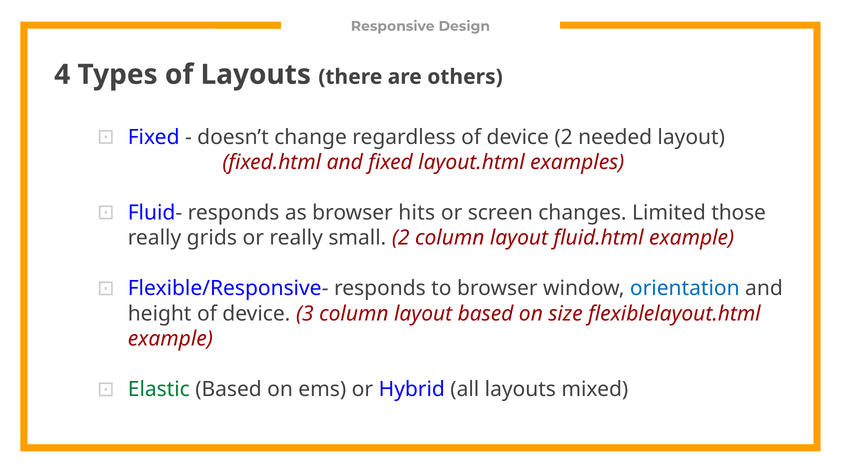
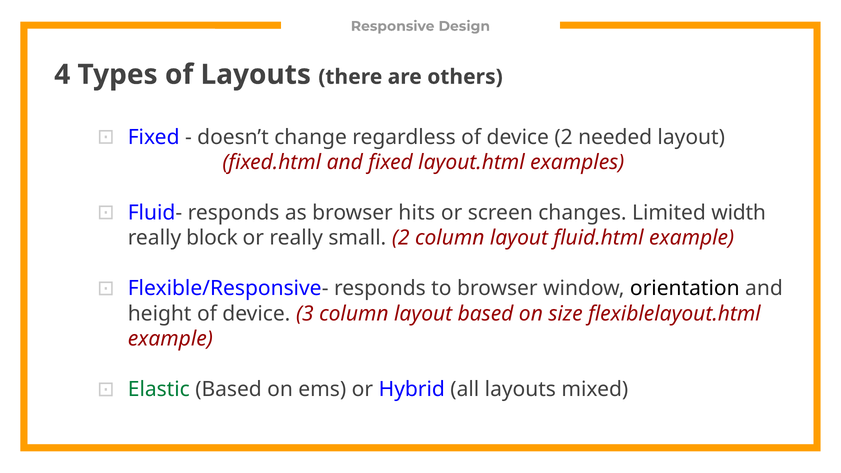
those: those -> width
grids: grids -> block
orientation colour: blue -> black
